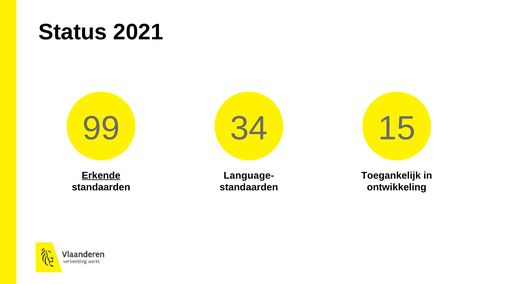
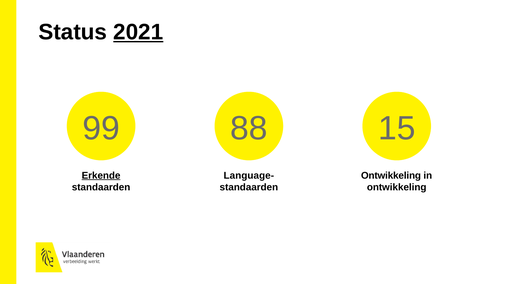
2021 underline: none -> present
34: 34 -> 88
Toegankelijk at (391, 176): Toegankelijk -> Ontwikkeling
